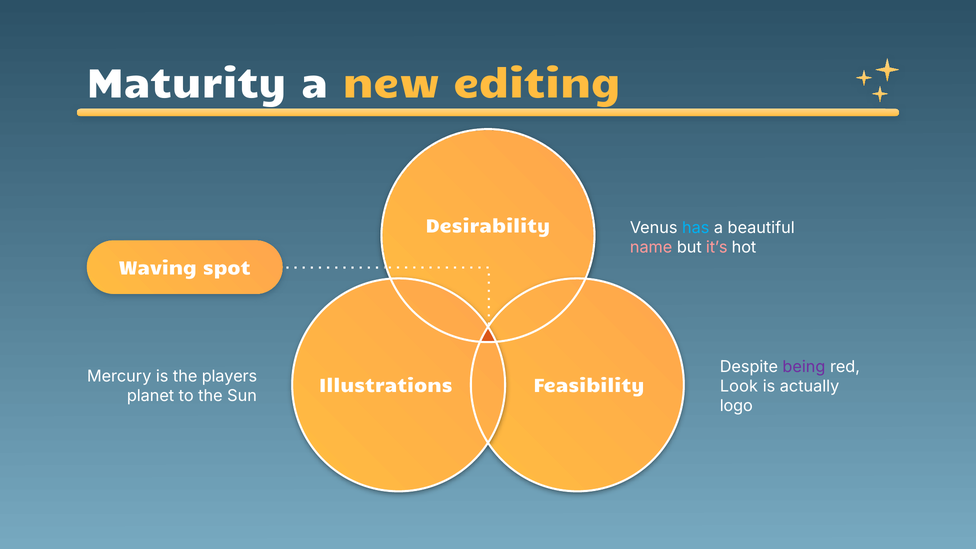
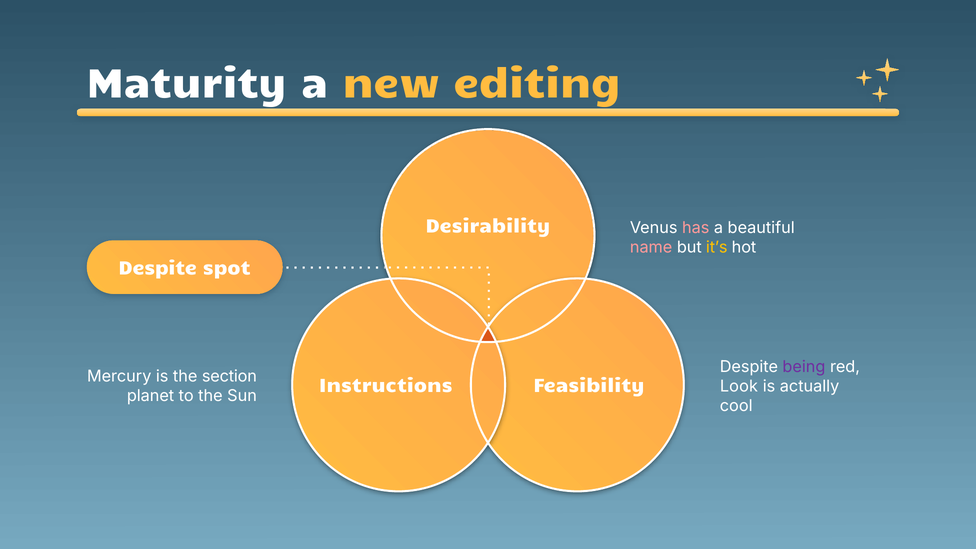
has colour: light blue -> pink
it’s colour: pink -> yellow
Waving at (158, 269): Waving -> Despite
players: players -> section
Illustrations: Illustrations -> Instructions
logo: logo -> cool
